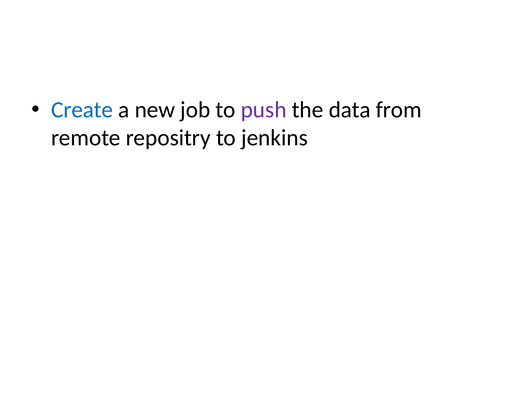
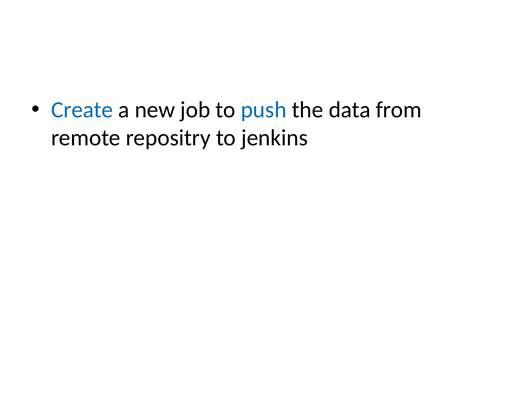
push colour: purple -> blue
